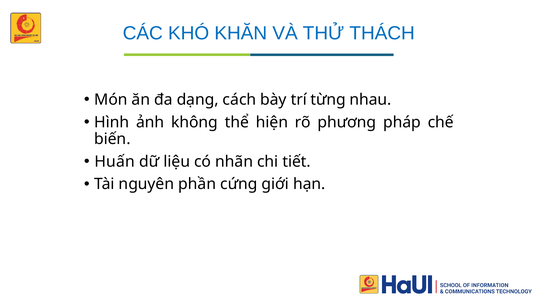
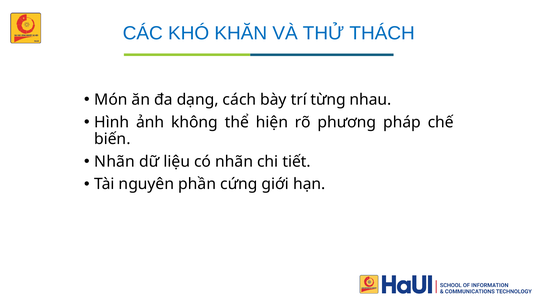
Huấn at (115, 162): Huấn -> Nhãn
